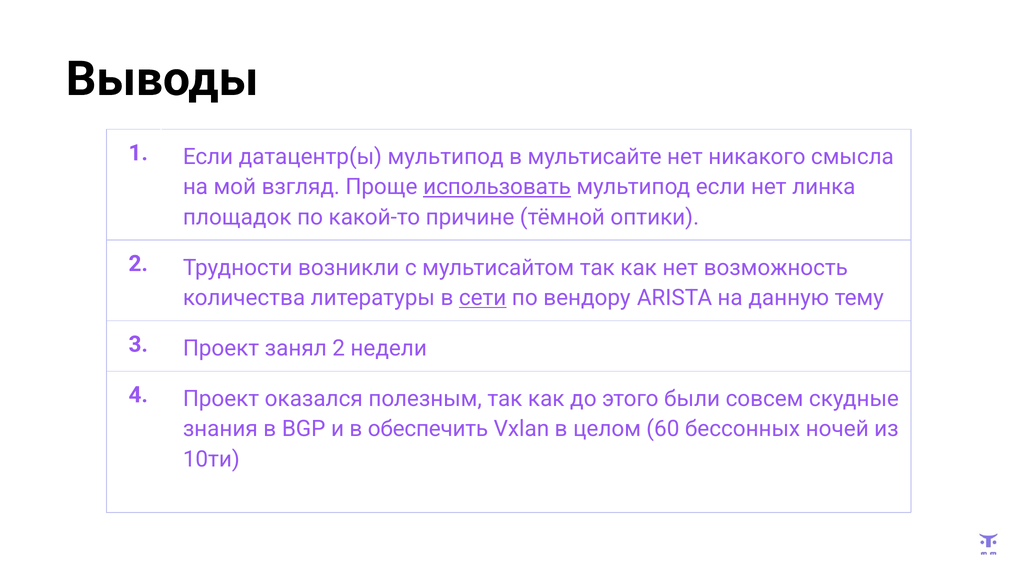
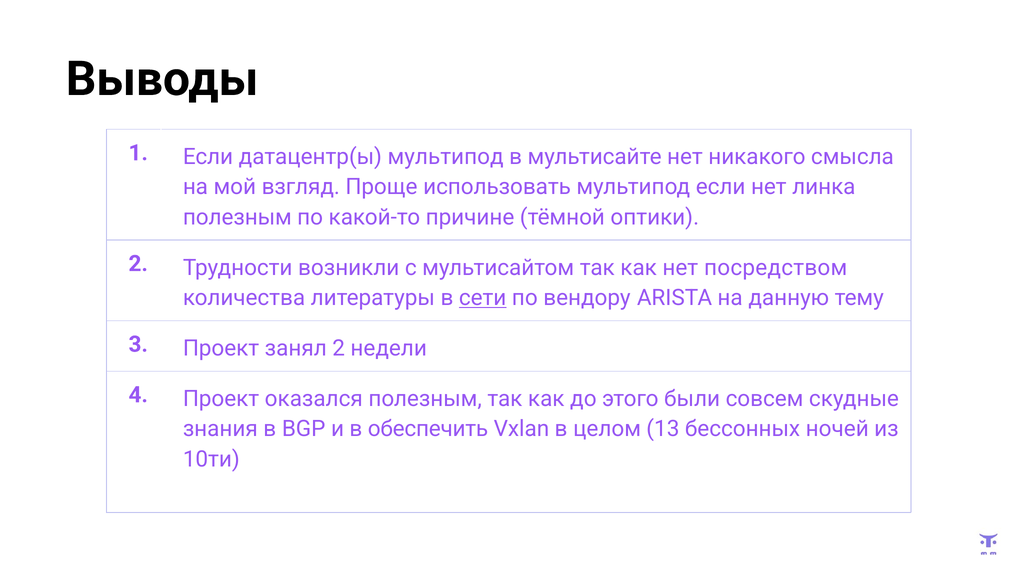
использовать underline: present -> none
площадок at (237, 217): площадок -> полезным
возможность: возможность -> посредством
60: 60 -> 13
